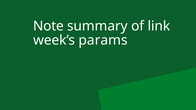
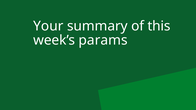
Note: Note -> Your
link: link -> this
